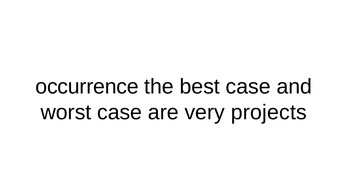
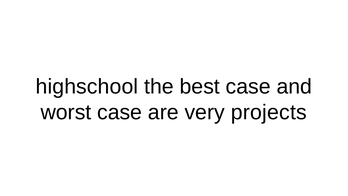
occurrence: occurrence -> highschool
